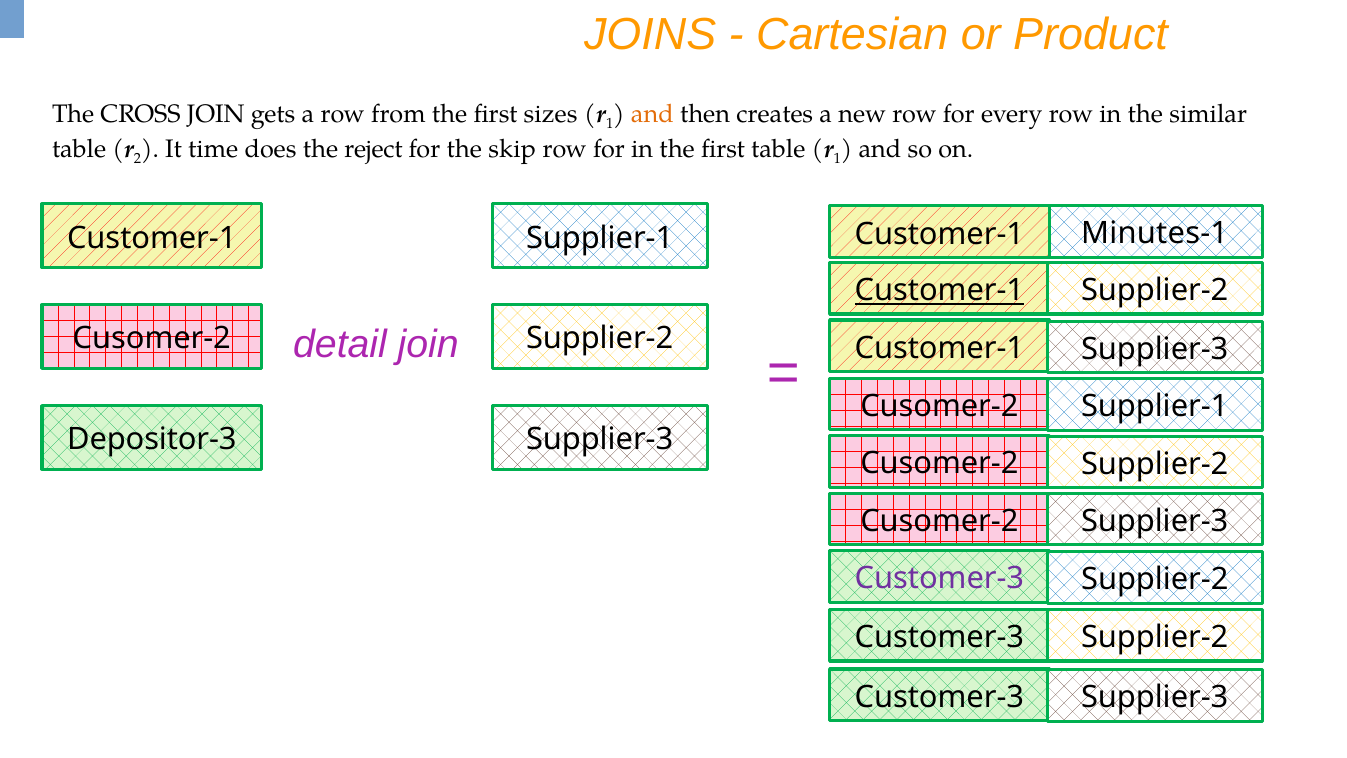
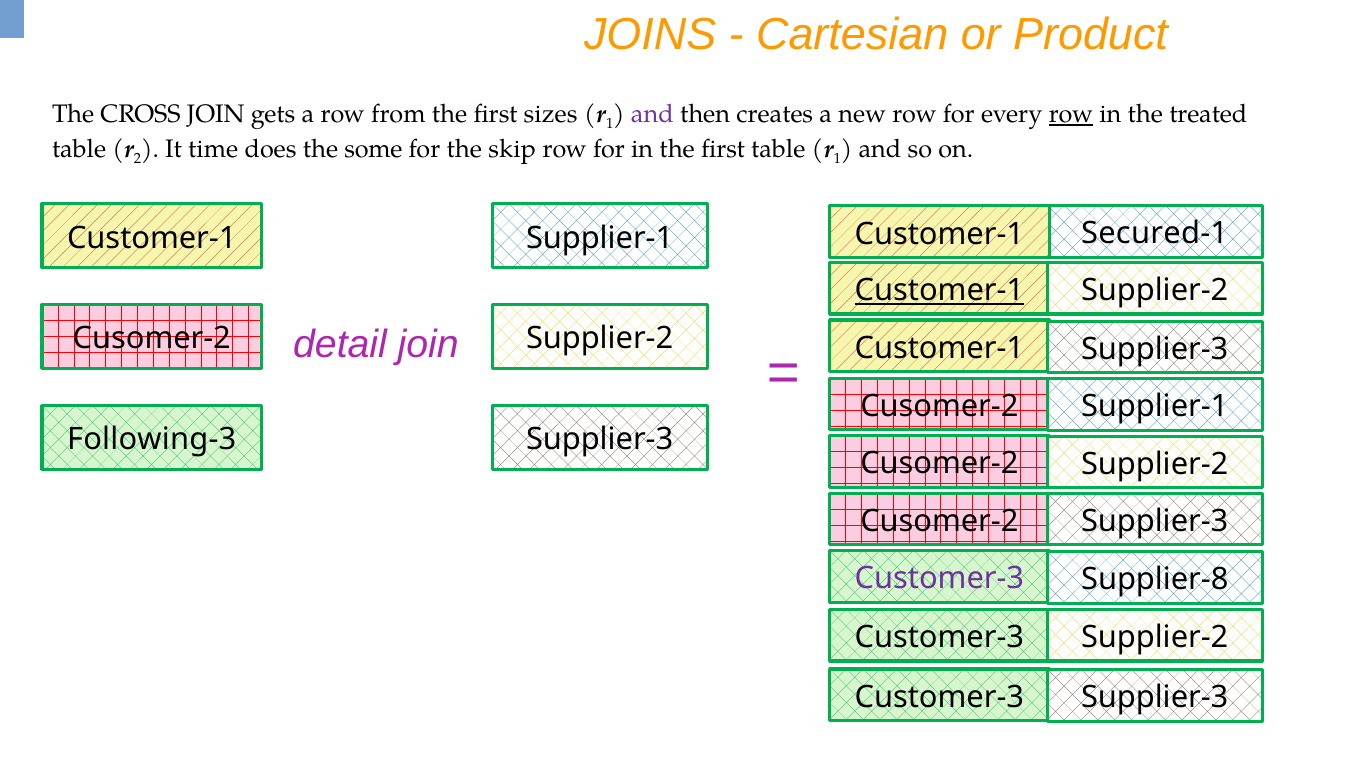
and at (652, 114) colour: orange -> purple
row at (1071, 114) underline: none -> present
similar: similar -> treated
reject: reject -> some
Minutes-1: Minutes-1 -> Secured-1
Depositor-3: Depositor-3 -> Following-3
Supplier-2 at (1155, 579): Supplier-2 -> Supplier-8
